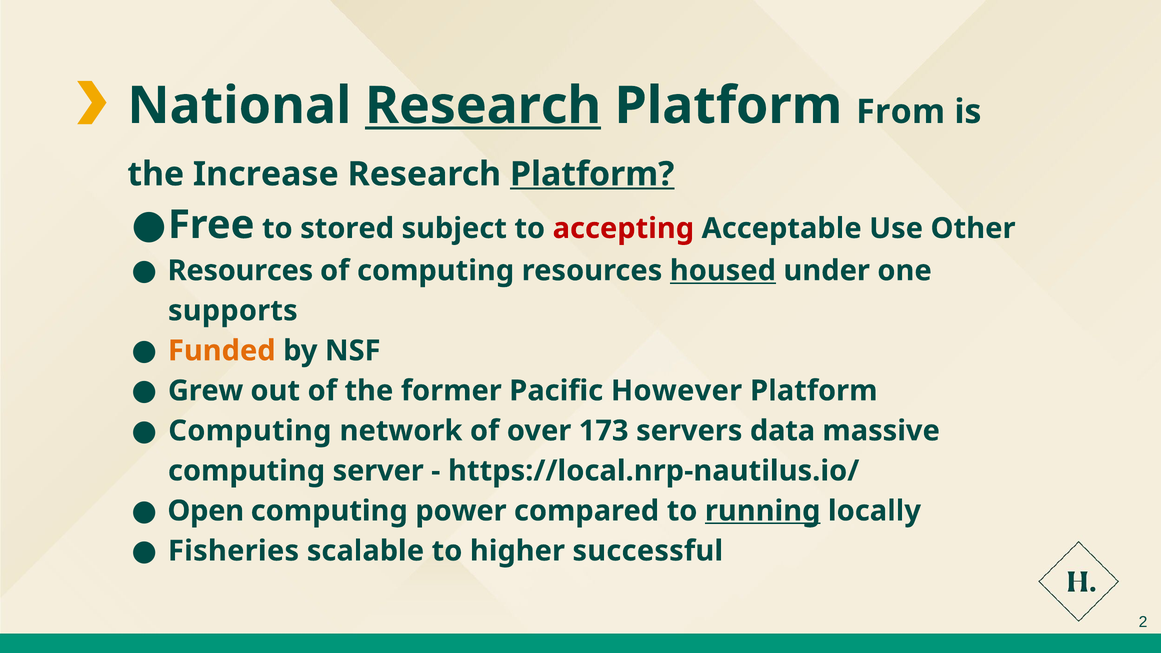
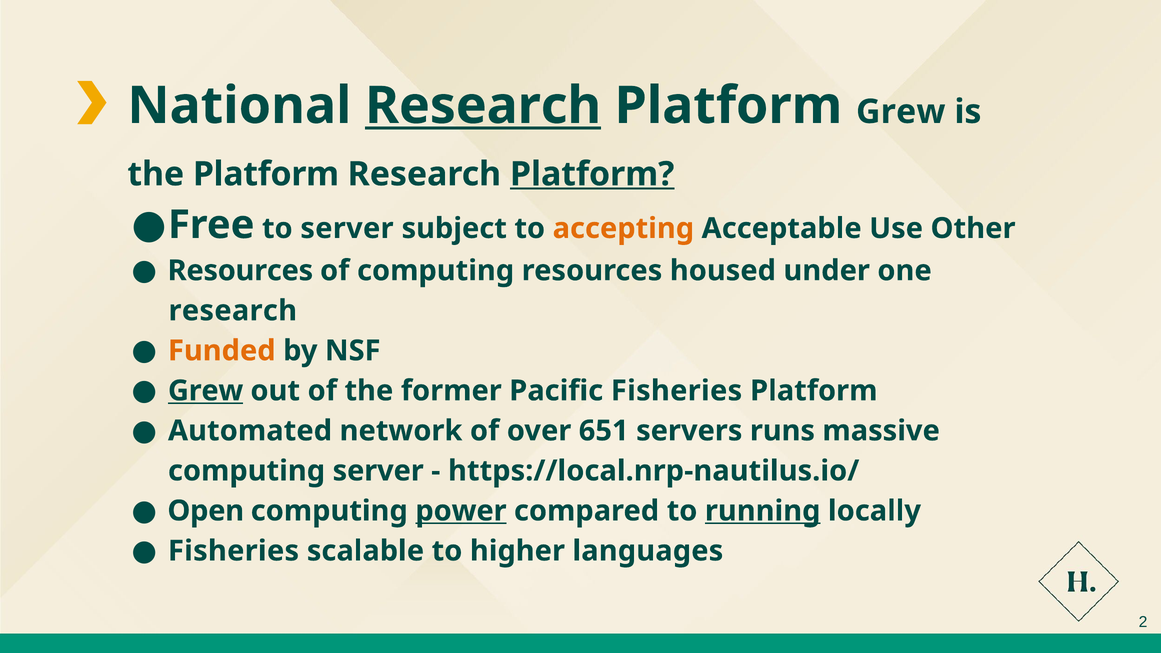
Platform From: From -> Grew
the Increase: Increase -> Platform
to stored: stored -> server
accepting colour: red -> orange
housed underline: present -> none
supports at (233, 311): supports -> research
Grew at (206, 391) underline: none -> present
Pacific However: However -> Fisheries
Computing at (250, 431): Computing -> Automated
173: 173 -> 651
data: data -> runs
power underline: none -> present
successful: successful -> languages
